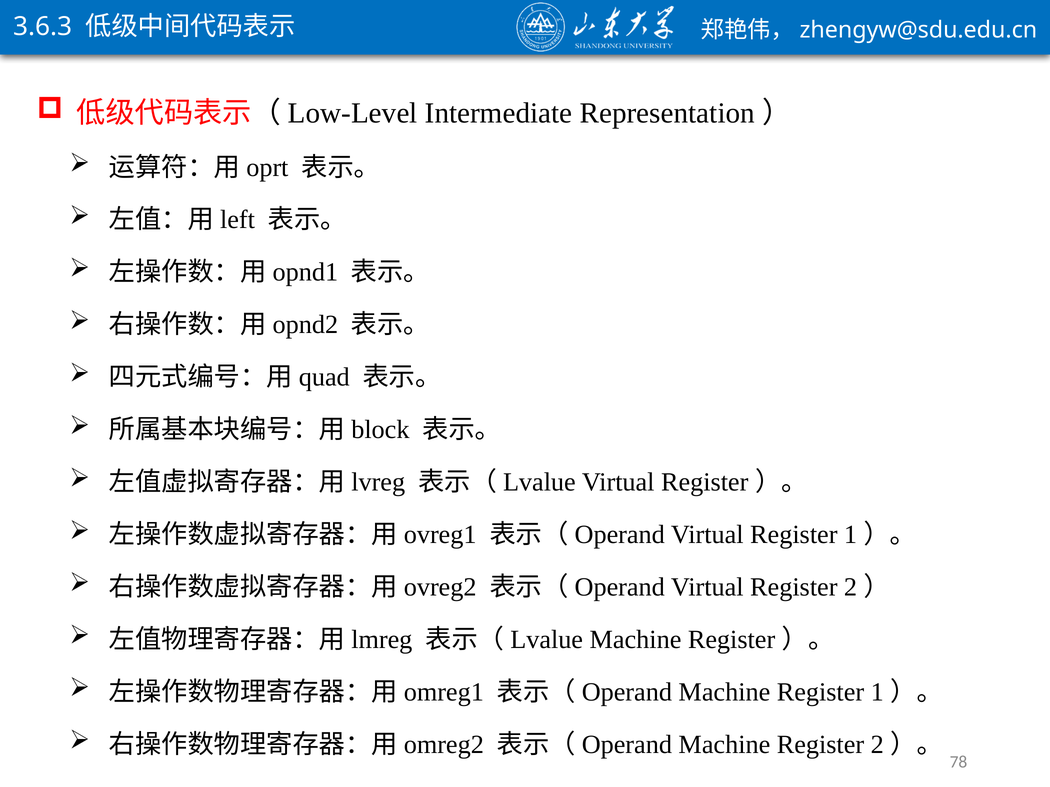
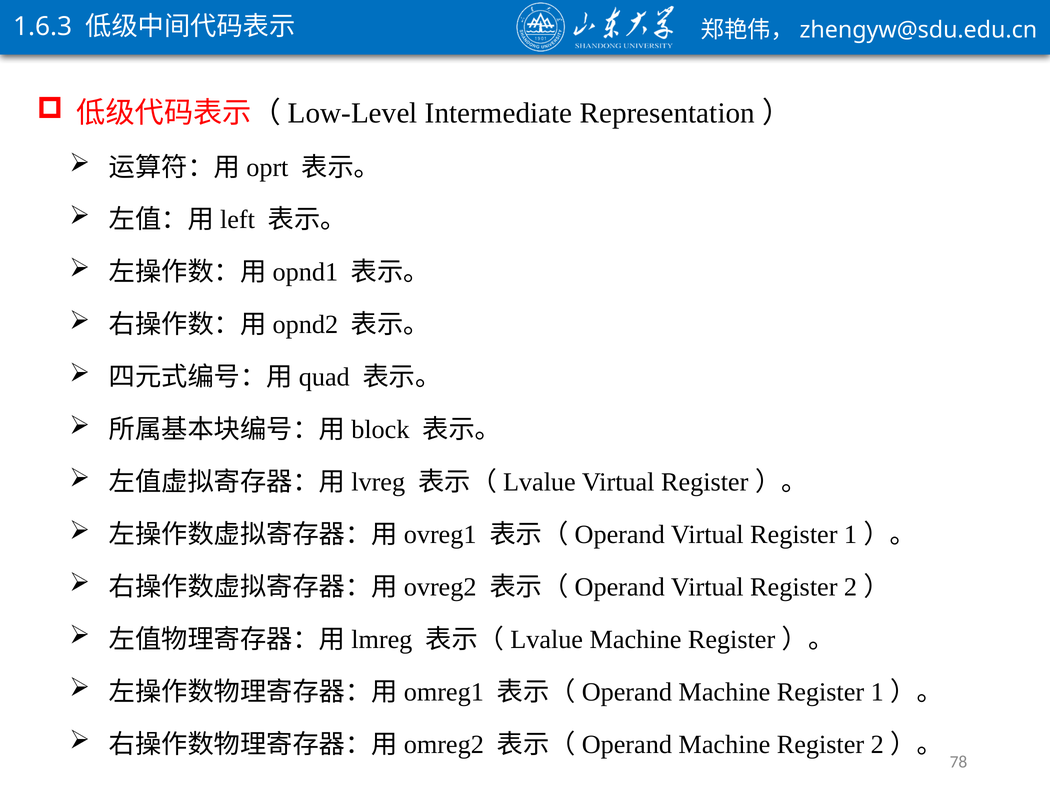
3.6.3: 3.6.3 -> 1.6.3
